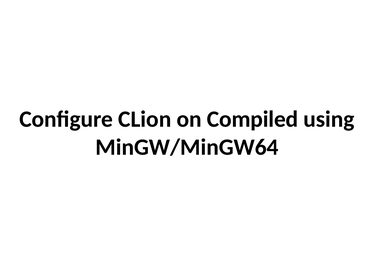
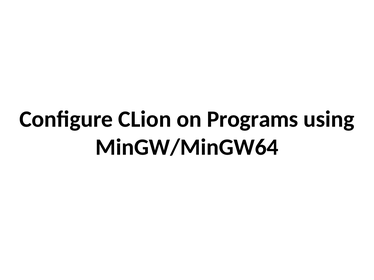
Compiled: Compiled -> Programs
